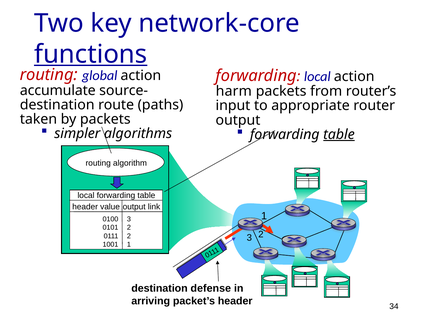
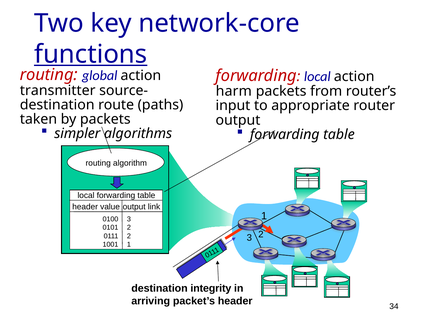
accumulate: accumulate -> transmitter
table at (339, 135) underline: present -> none
defense: defense -> integrity
